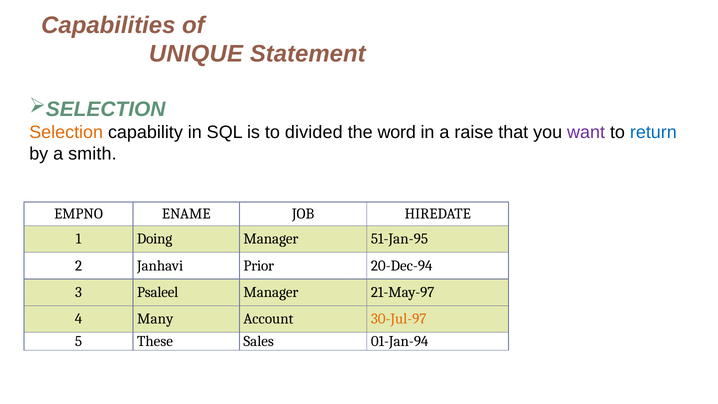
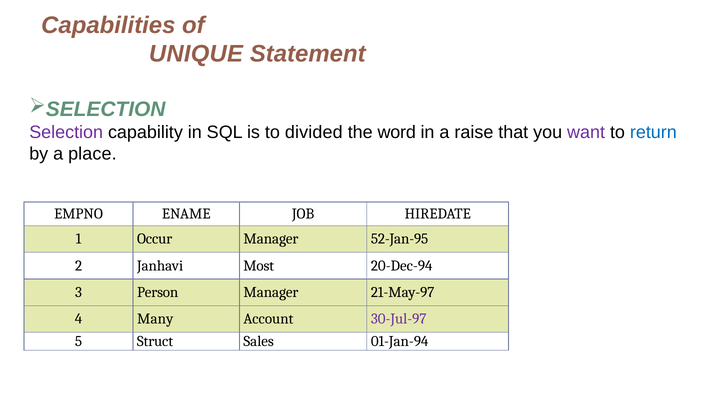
Selection colour: orange -> purple
smith: smith -> place
Doing: Doing -> Occur
51-Jan-95: 51-Jan-95 -> 52-Jan-95
Prior: Prior -> Most
Psaleel: Psaleel -> Person
30-Jul-97 colour: orange -> purple
These: These -> Struct
